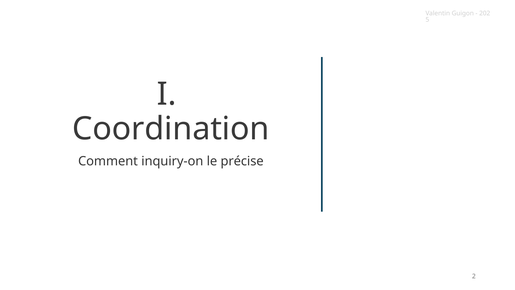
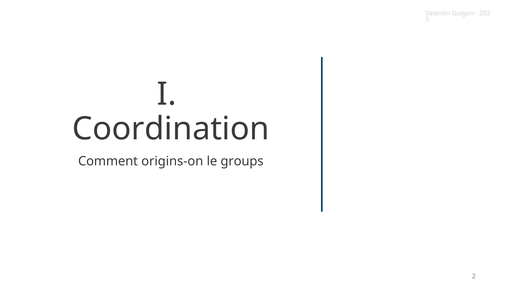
inquiry-on: inquiry-on -> origins-on
précise: précise -> groups
